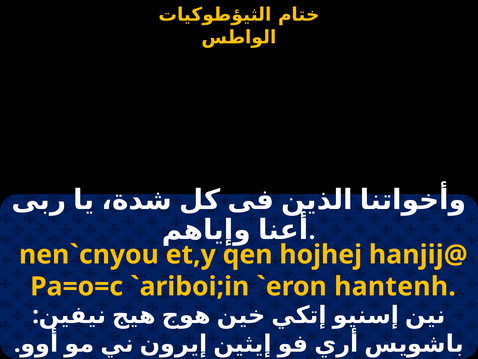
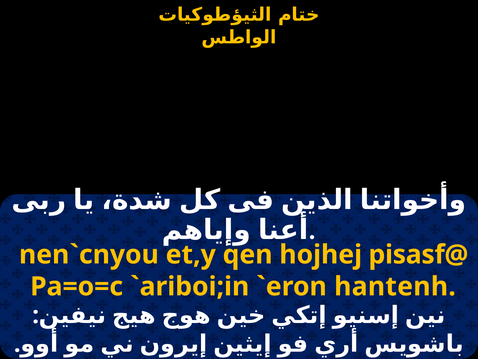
hanjij@: hanjij@ -> pisasf@
